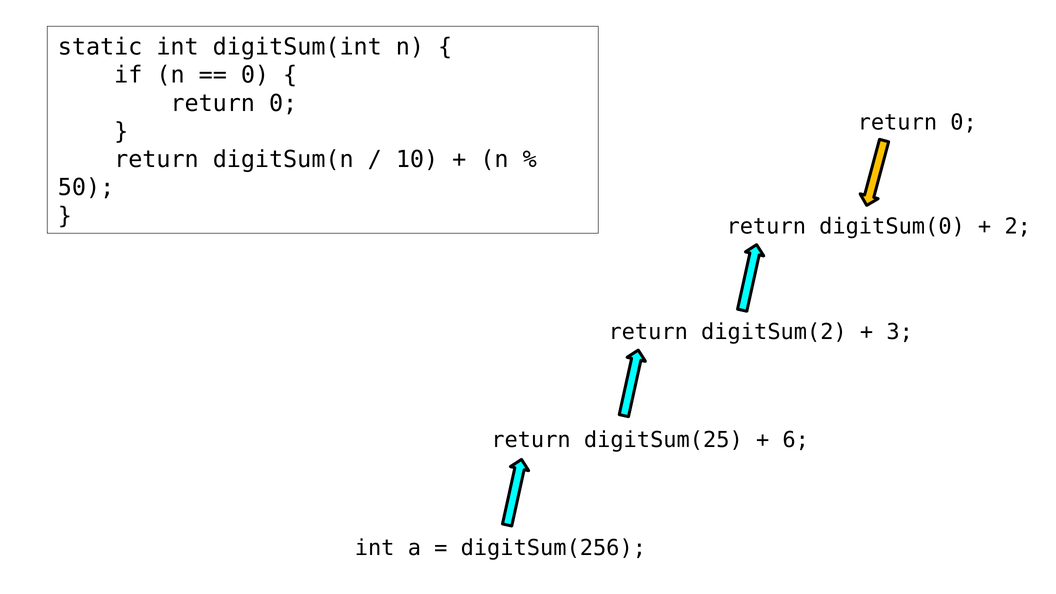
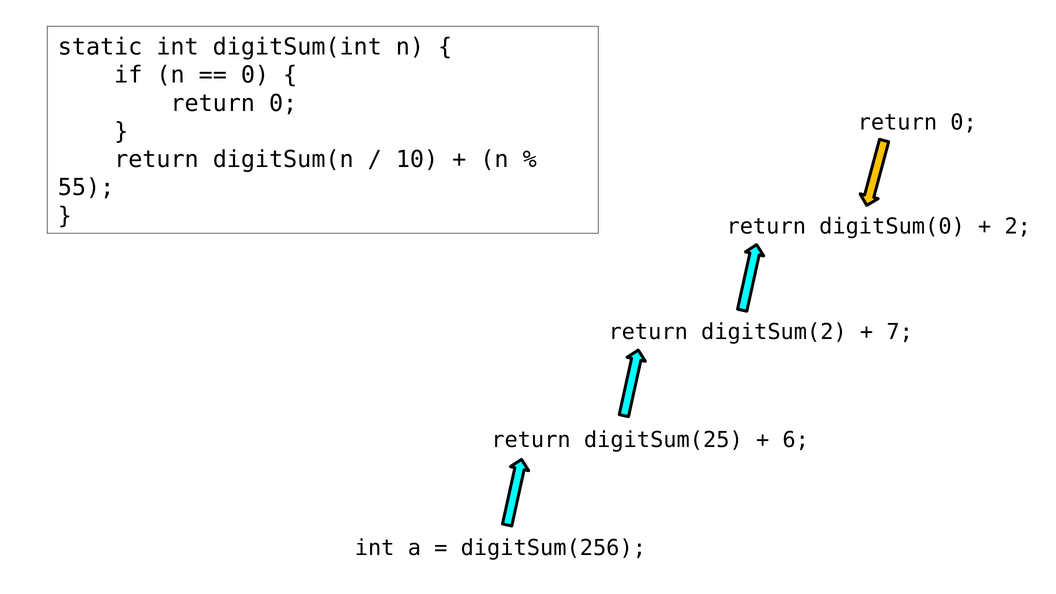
50: 50 -> 55
3: 3 -> 7
